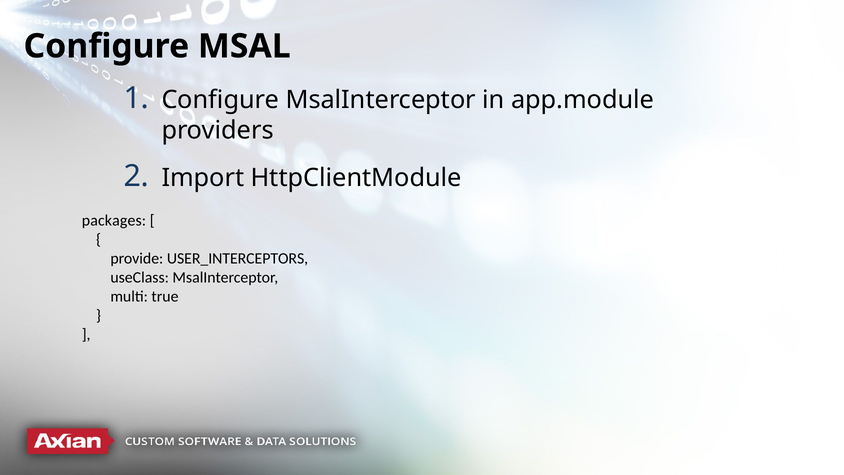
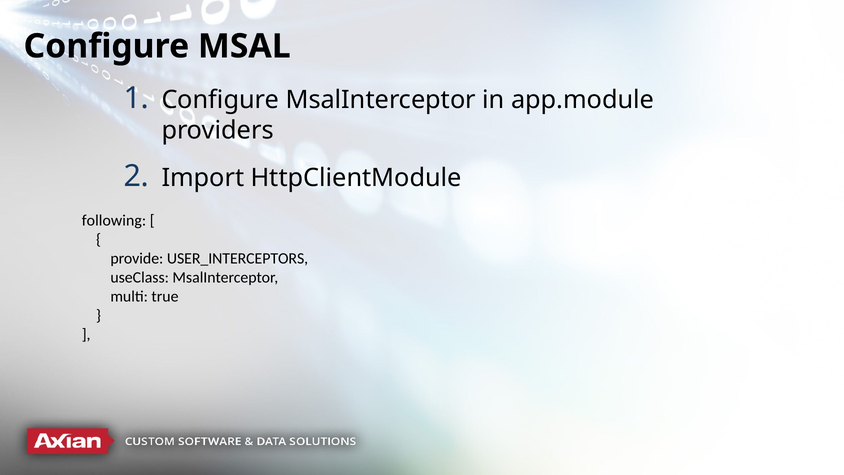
packages: packages -> following
